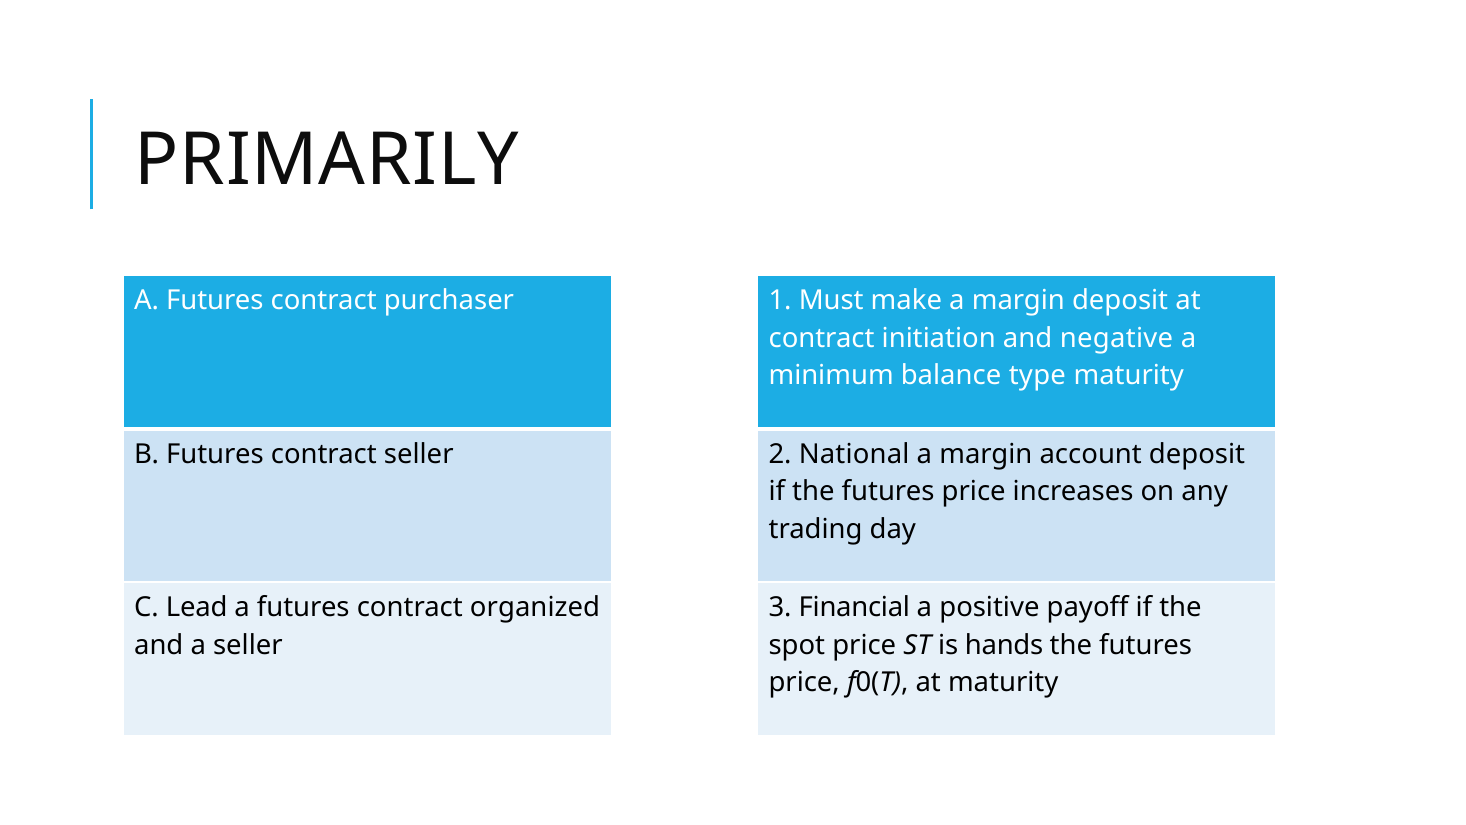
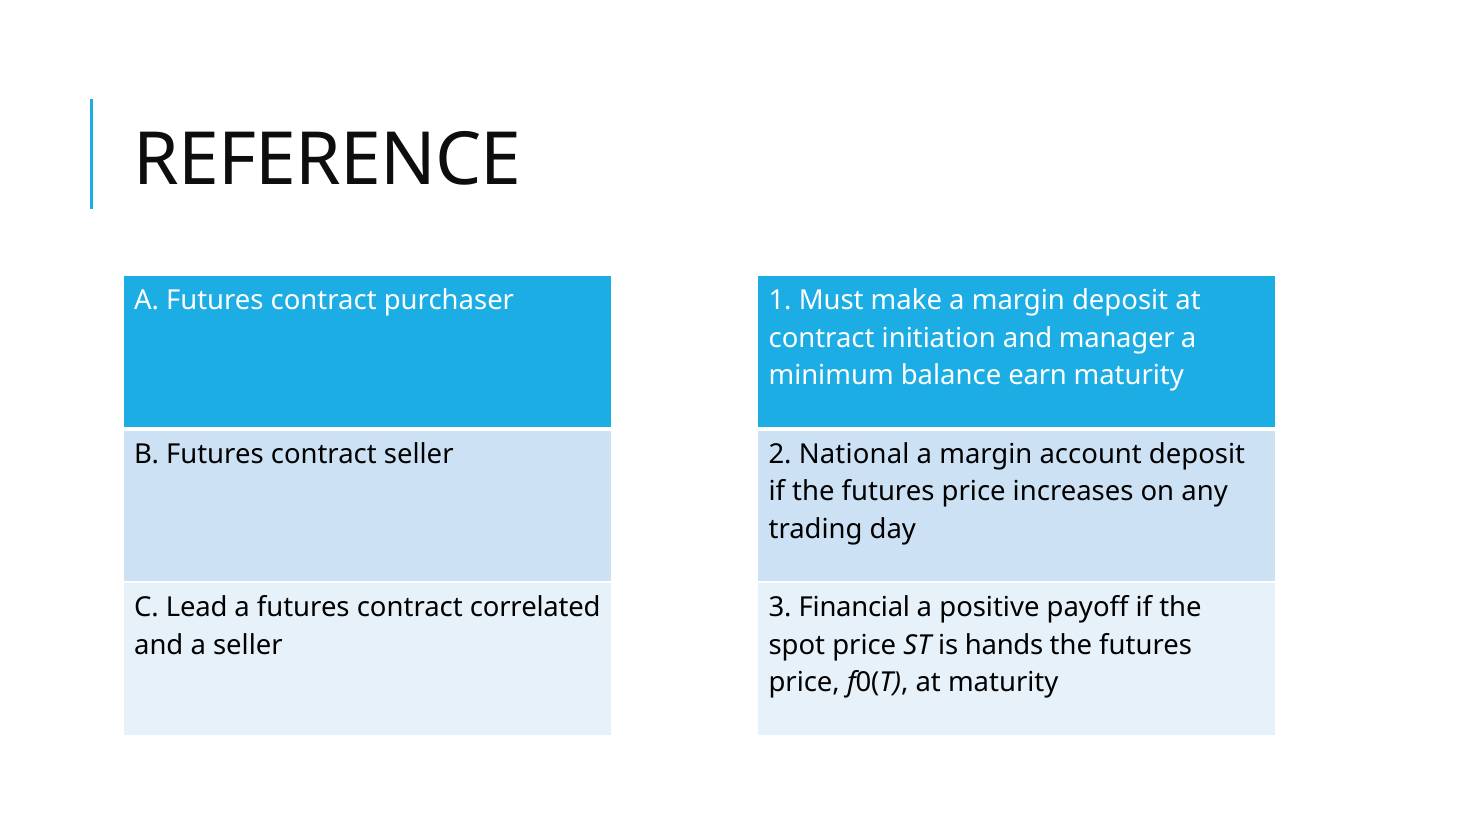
PRIMARILY: PRIMARILY -> REFERENCE
negative: negative -> manager
type: type -> earn
organized: organized -> correlated
